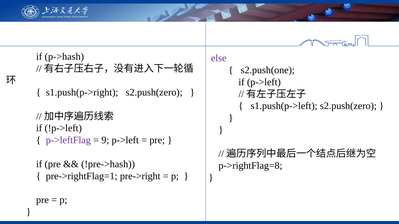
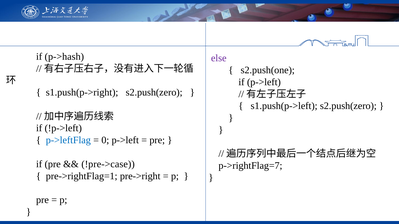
p->leftFlag colour: purple -> blue
9: 9 -> 0
!pre->hash: !pre->hash -> !pre->case
p->rightFlag=8: p->rightFlag=8 -> p->rightFlag=7
